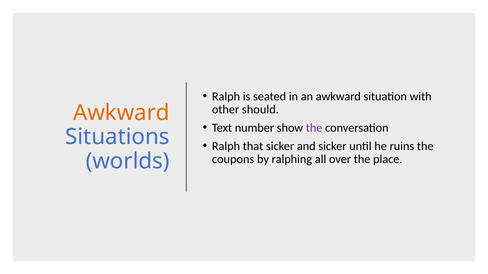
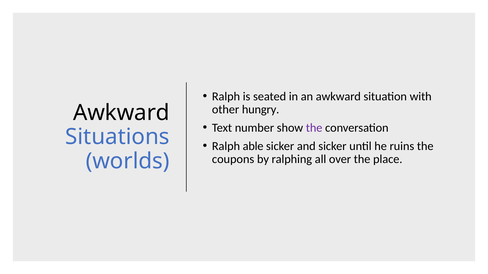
should: should -> hungry
Awkward at (121, 113) colour: orange -> black
that: that -> able
